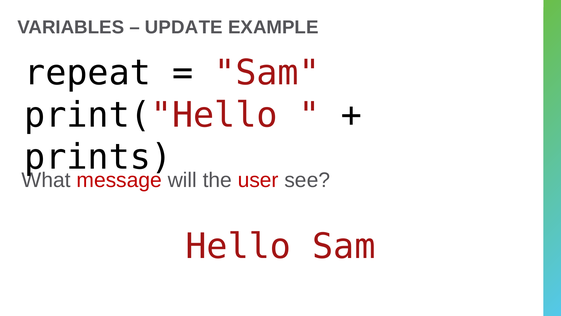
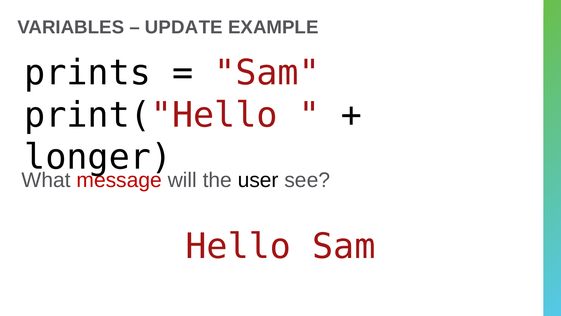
repeat: repeat -> prints
prints: prints -> longer
user colour: red -> black
